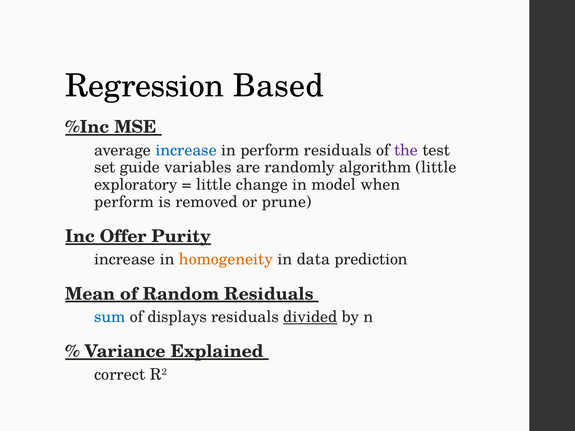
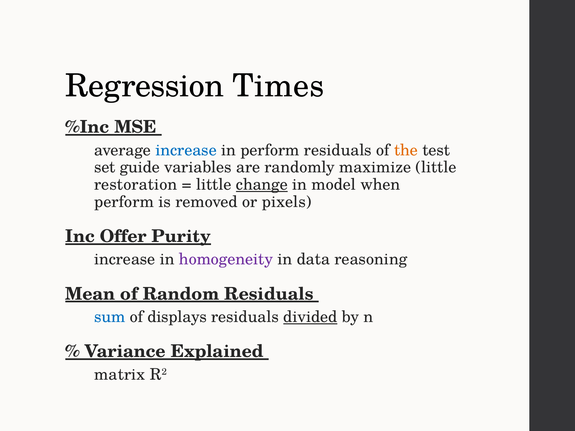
Based: Based -> Times
the colour: purple -> orange
algorithm: algorithm -> maximize
exploratory: exploratory -> restoration
change underline: none -> present
prune: prune -> pixels
homogeneity colour: orange -> purple
prediction: prediction -> reasoning
correct: correct -> matrix
